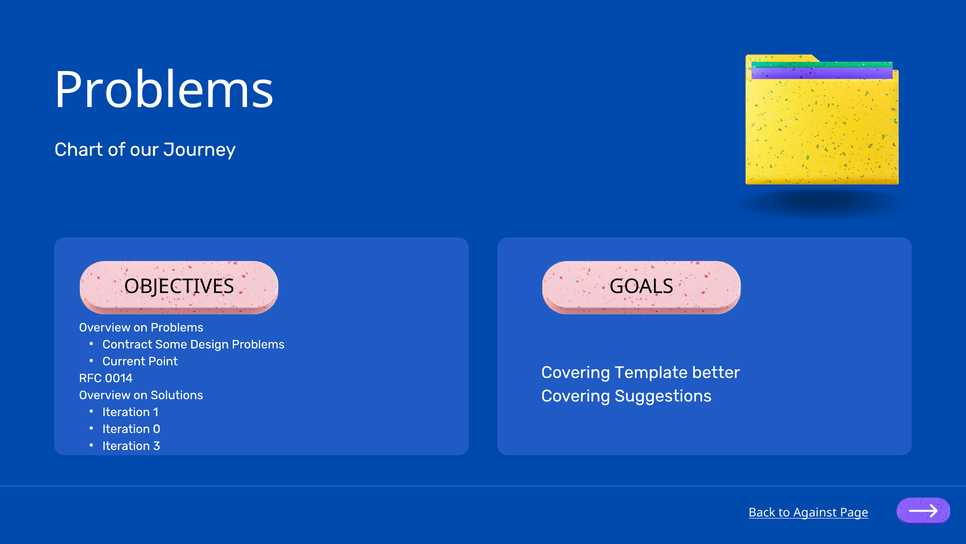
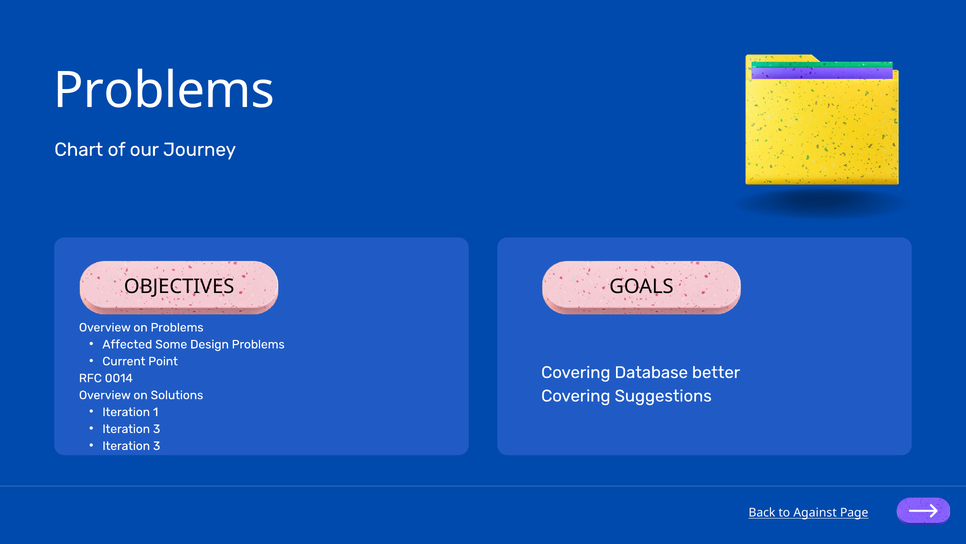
Contract: Contract -> Affected
Template: Template -> Database
0 at (157, 429): 0 -> 3
